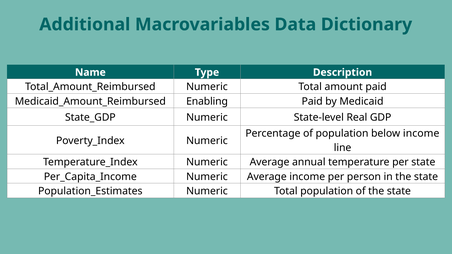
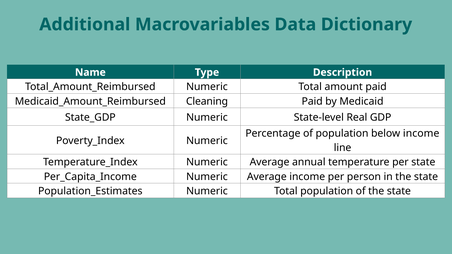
Enabling: Enabling -> Cleaning
